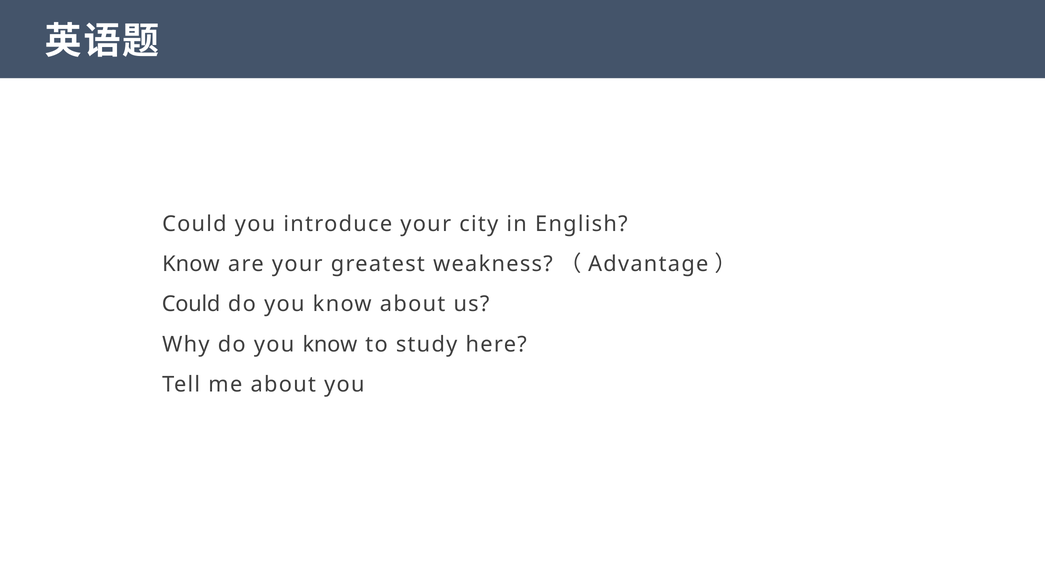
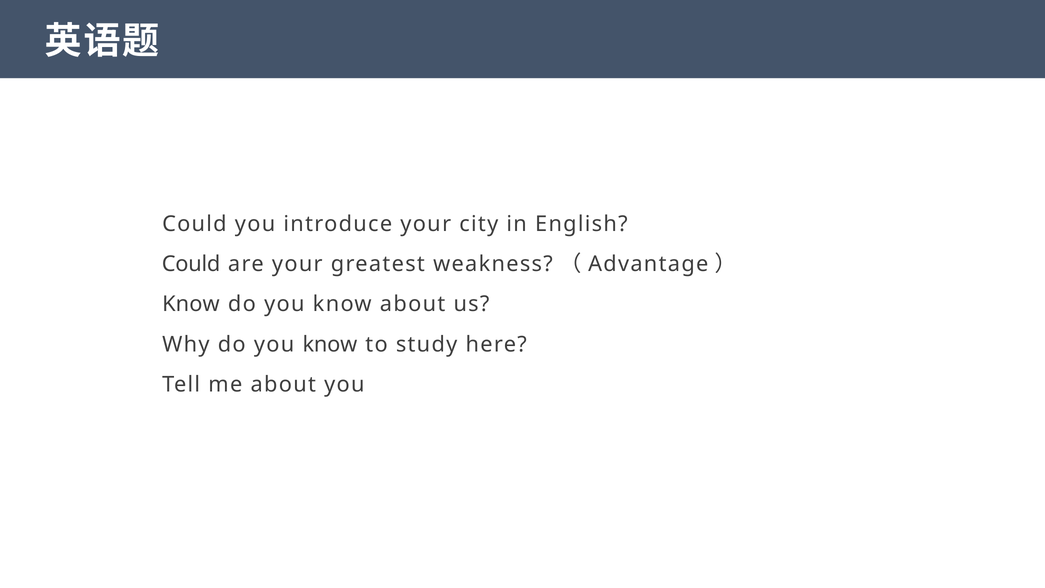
Know at (191, 264): Know -> Could
Could at (191, 304): Could -> Know
